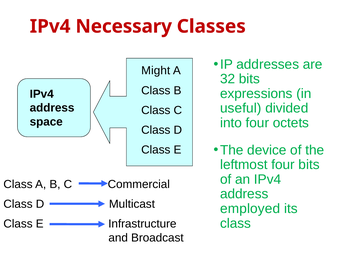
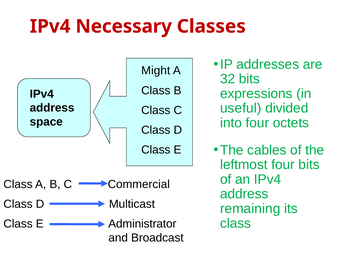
device: device -> cables
employed: employed -> remaining
Infrastructure: Infrastructure -> Administrator
